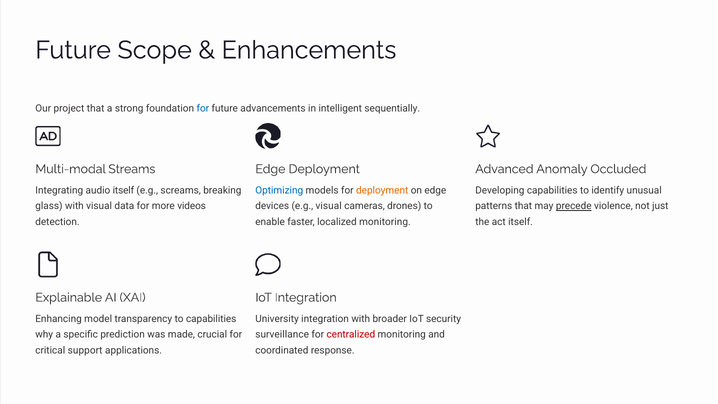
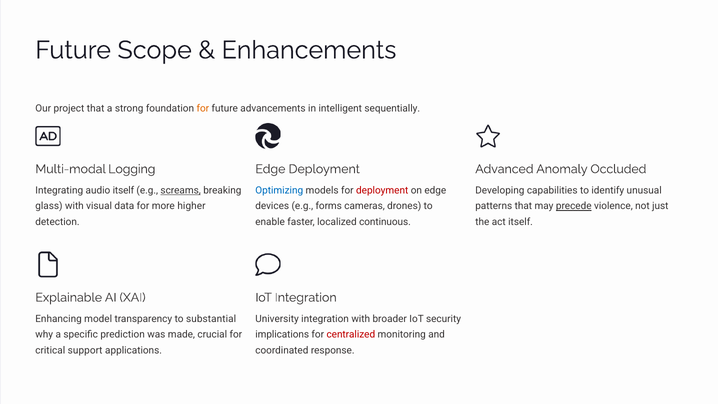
for at (203, 108) colour: blue -> orange
Streams: Streams -> Logging
screams underline: none -> present
deployment at (382, 190) colour: orange -> red
videos: videos -> higher
e.g visual: visual -> forms
localized monitoring: monitoring -> continuous
to capabilities: capabilities -> substantial
surveillance: surveillance -> implications
